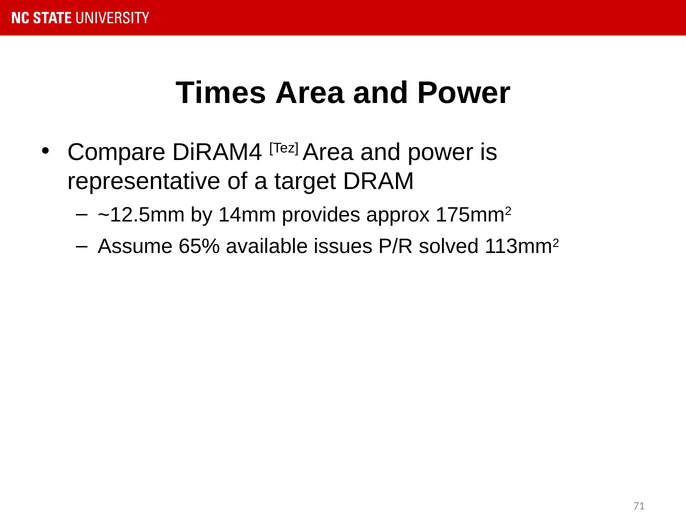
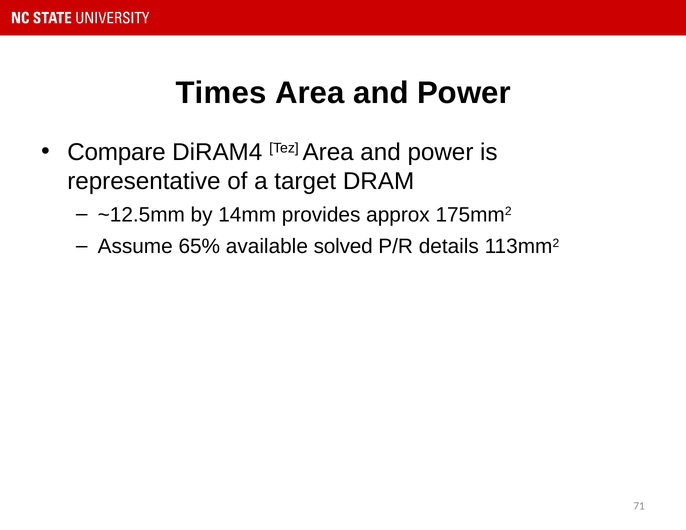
issues: issues -> solved
solved: solved -> details
